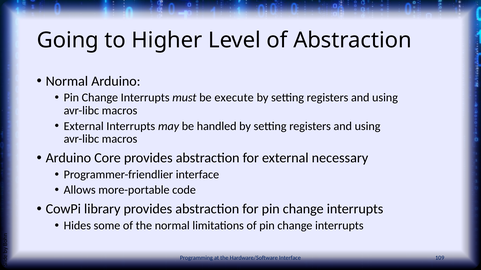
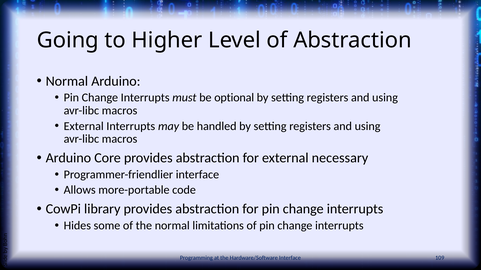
execute: execute -> optional
